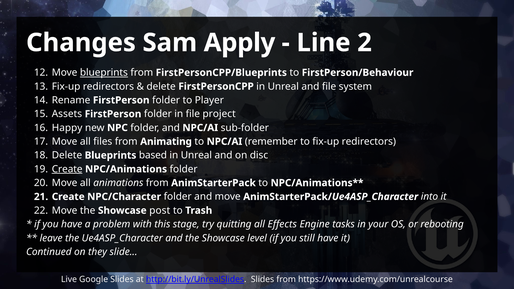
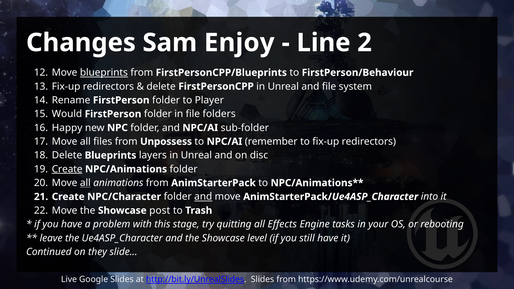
Apply: Apply -> Enjoy
Assets: Assets -> Would
project: project -> folders
Animating: Animating -> Unpossess
based: based -> layers
all at (85, 183) underline: none -> present
and at (203, 197) underline: none -> present
